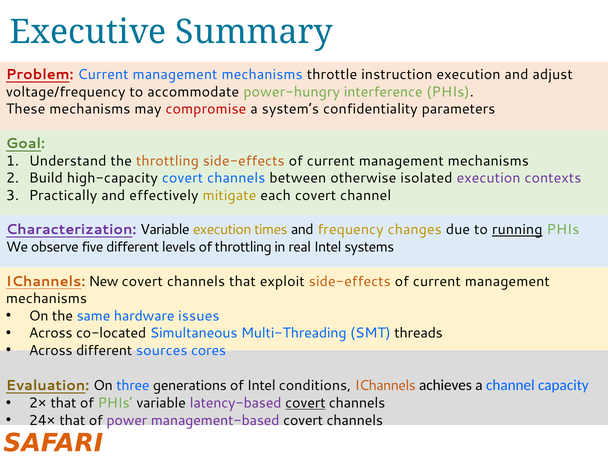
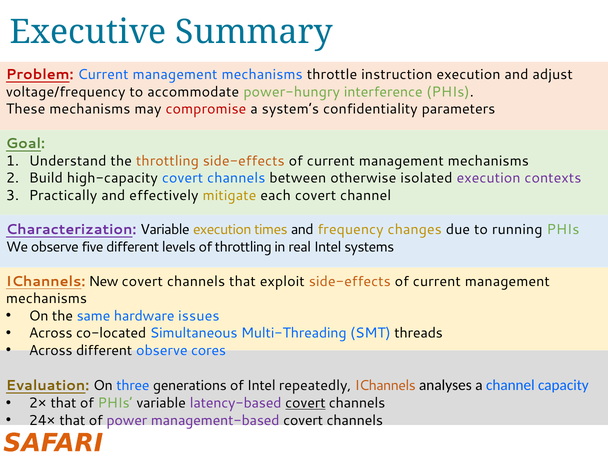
running underline: present -> none
different sources: sources -> observe
conditions: conditions -> repeatedly
achieves: achieves -> analyses
